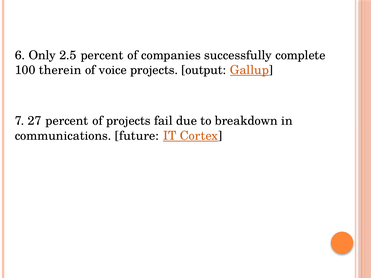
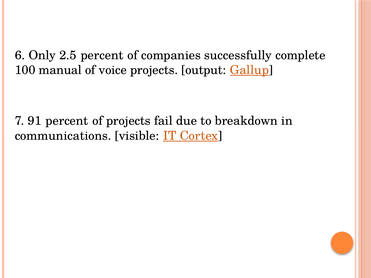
therein: therein -> manual
27: 27 -> 91
future: future -> visible
